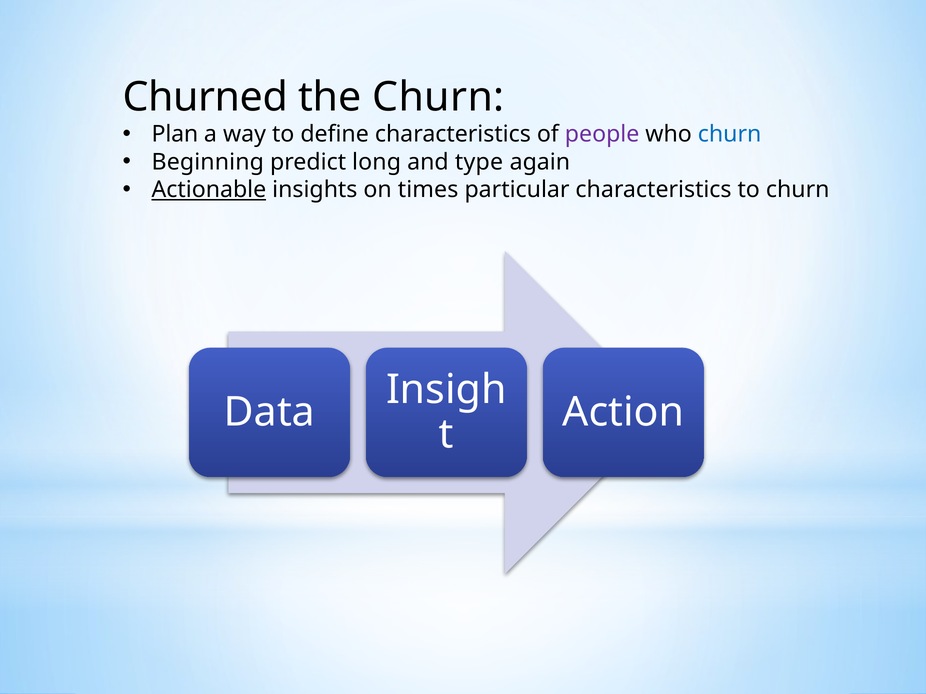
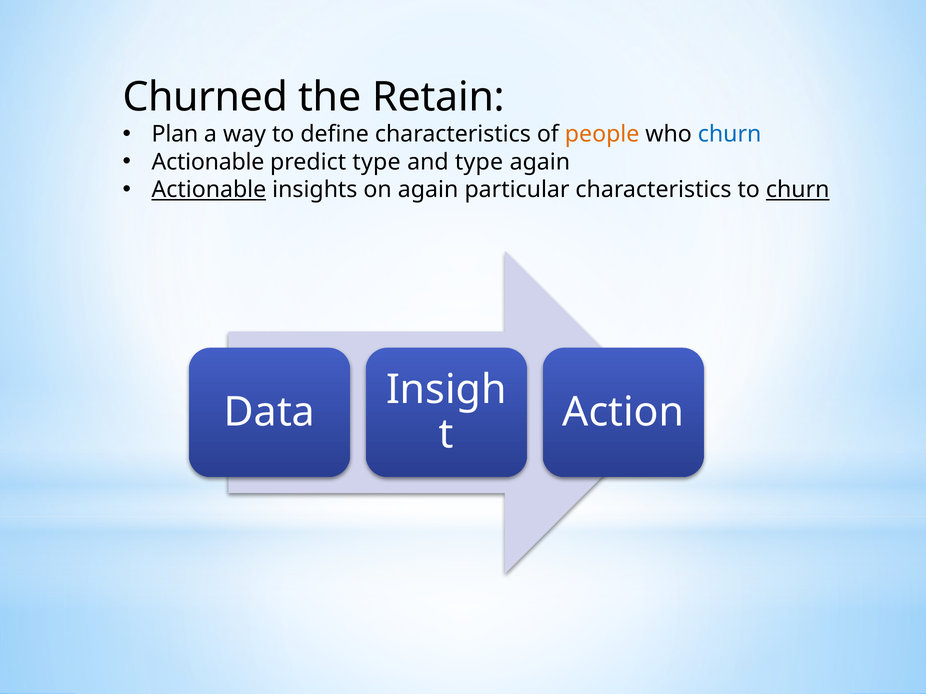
the Churn: Churn -> Retain
people colour: purple -> orange
Beginning at (208, 162): Beginning -> Actionable
predict long: long -> type
on times: times -> again
churn at (798, 190) underline: none -> present
